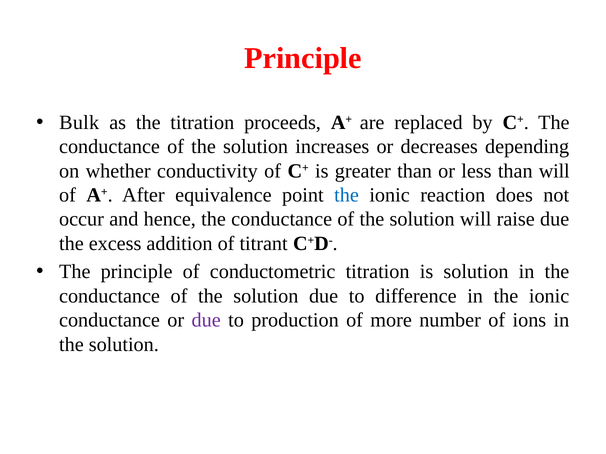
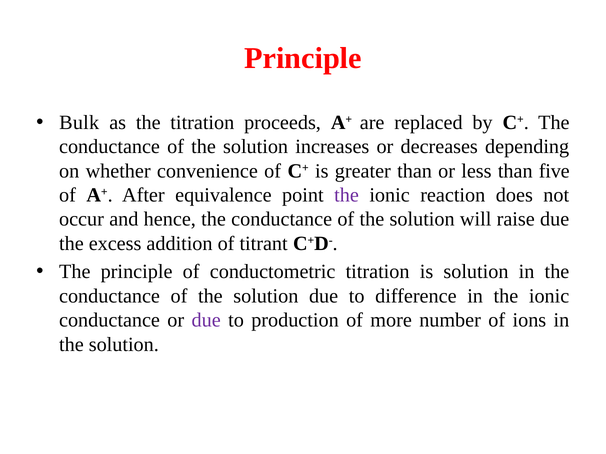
conductivity: conductivity -> convenience
than will: will -> five
the at (347, 195) colour: blue -> purple
